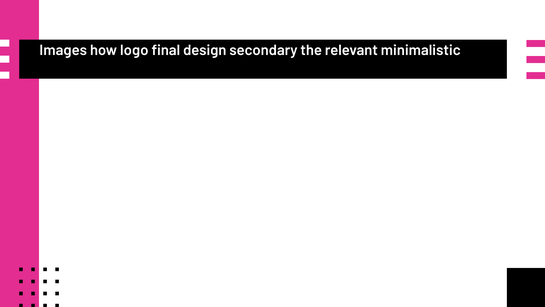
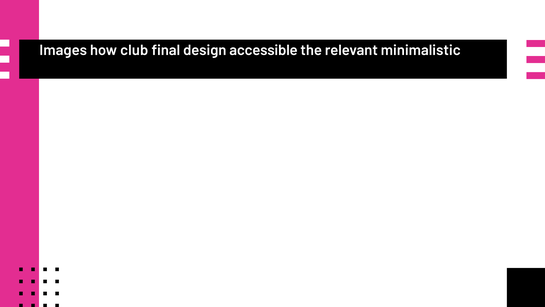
logo: logo -> club
secondary: secondary -> accessible
